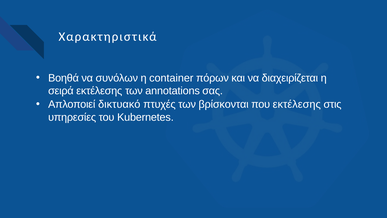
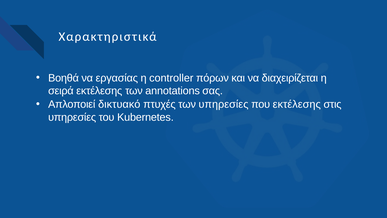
συνόλων: συνόλων -> εργασίας
container: container -> controller
των βρίσκονται: βρίσκονται -> υπηρεσίες
